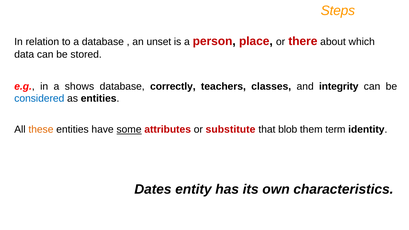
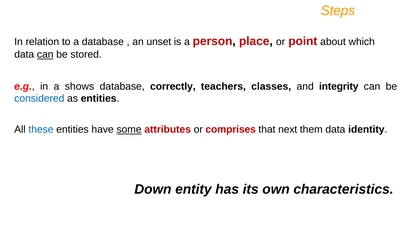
there: there -> point
can at (45, 54) underline: none -> present
these colour: orange -> blue
substitute: substitute -> comprises
blob: blob -> next
them term: term -> data
Dates: Dates -> Down
